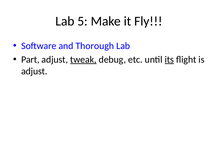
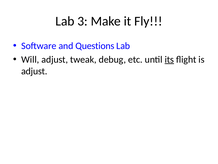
5: 5 -> 3
Thorough: Thorough -> Questions
Part: Part -> Will
tweak underline: present -> none
